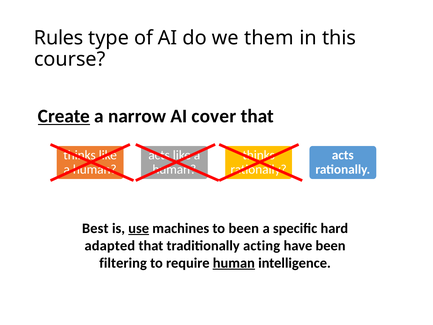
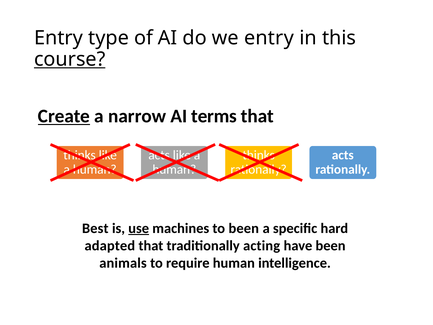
Rules at (59, 38): Rules -> Entry
we them: them -> entry
course underline: none -> present
cover: cover -> terms
filtering: filtering -> animals
human at (234, 263) underline: present -> none
